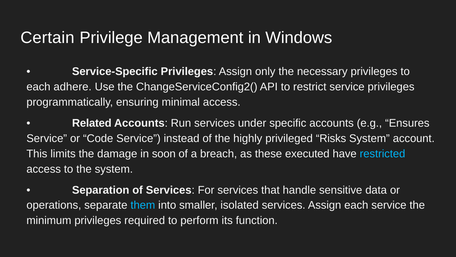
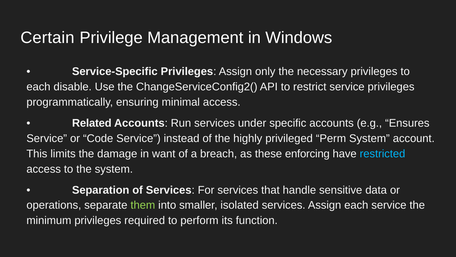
adhere: adhere -> disable
Risks: Risks -> Perm
soon: soon -> want
executed: executed -> enforcing
them colour: light blue -> light green
